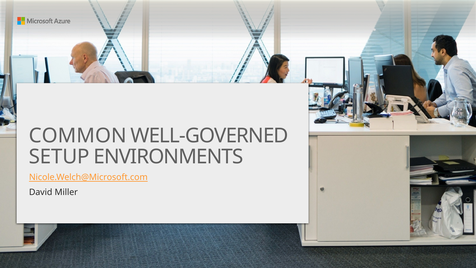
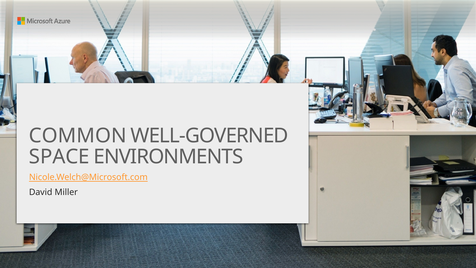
SETUP: SETUP -> SPACE
